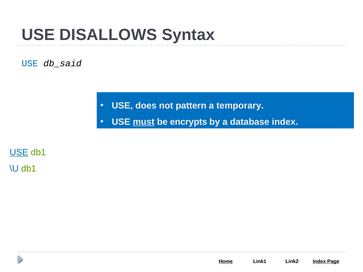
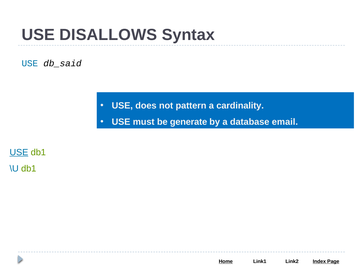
temporary: temporary -> cardinality
must underline: present -> none
encrypts: encrypts -> generate
database index: index -> email
